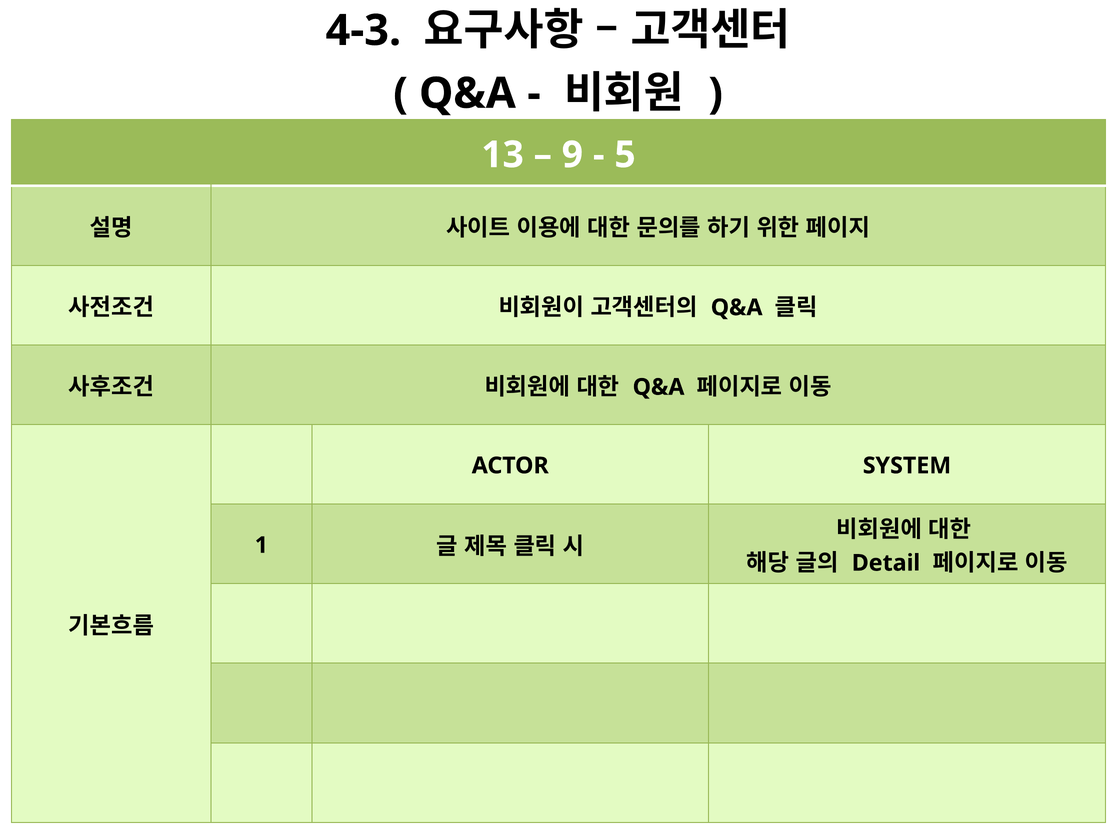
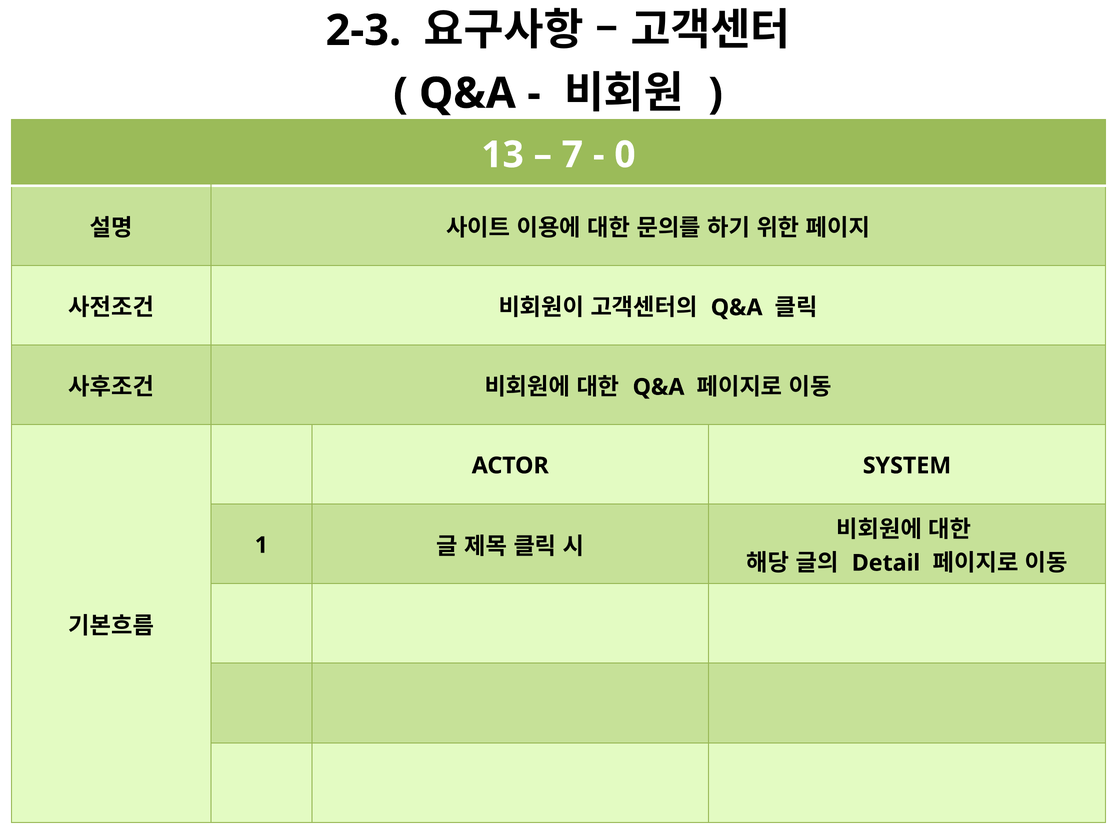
4-3: 4-3 -> 2-3
9: 9 -> 7
5: 5 -> 0
